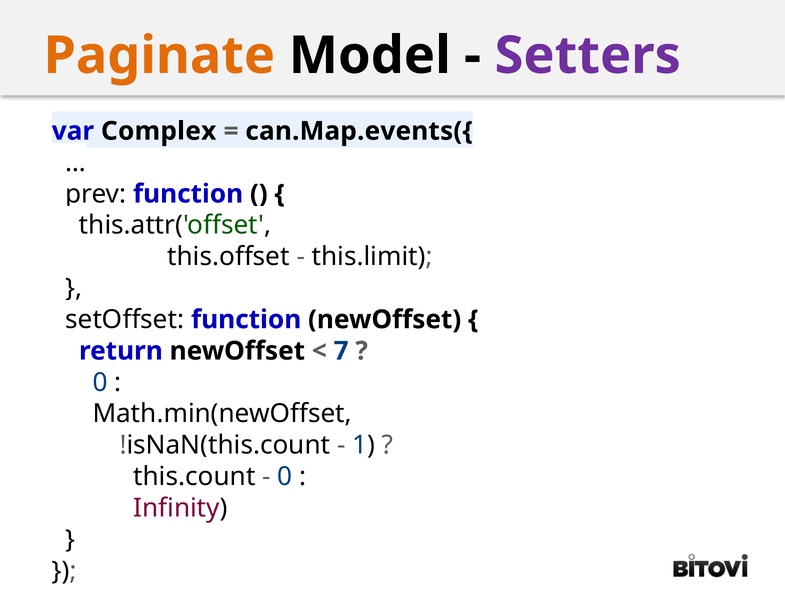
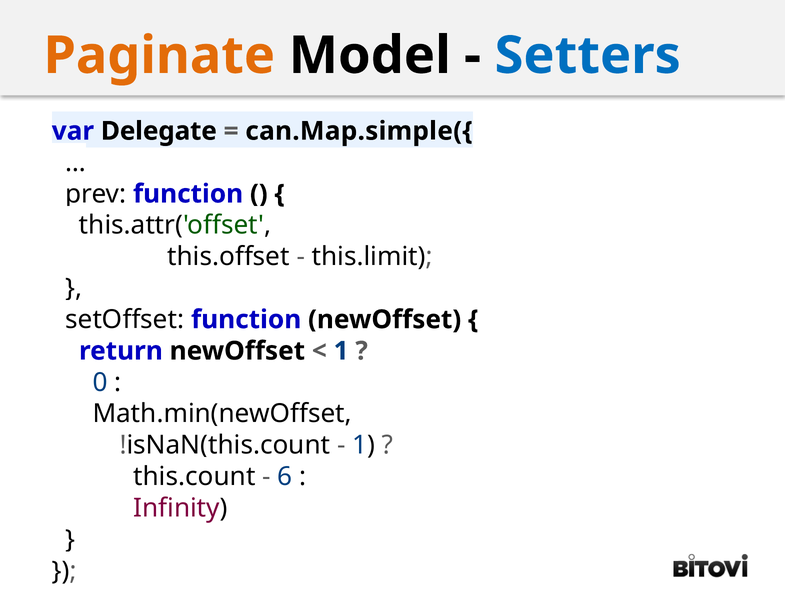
Setters colour: purple -> blue
Complex: Complex -> Delegate
can.Map.events({: can.Map.events({ -> can.Map.simple({
7 at (341, 351): 7 -> 1
0 at (285, 476): 0 -> 6
